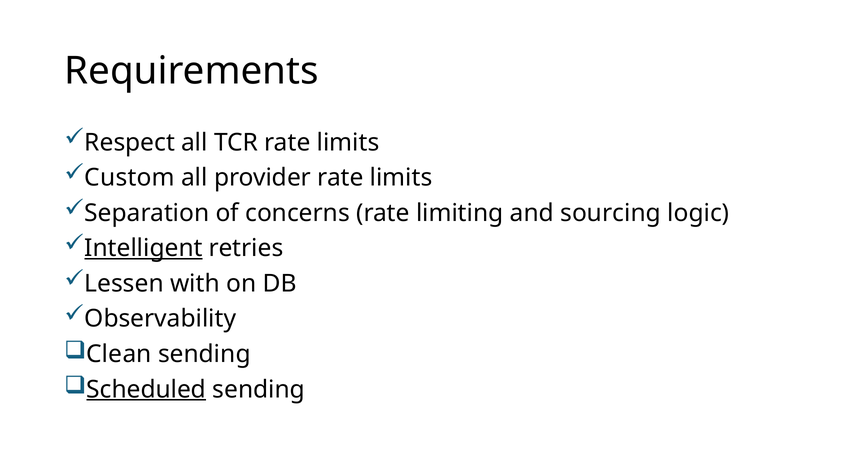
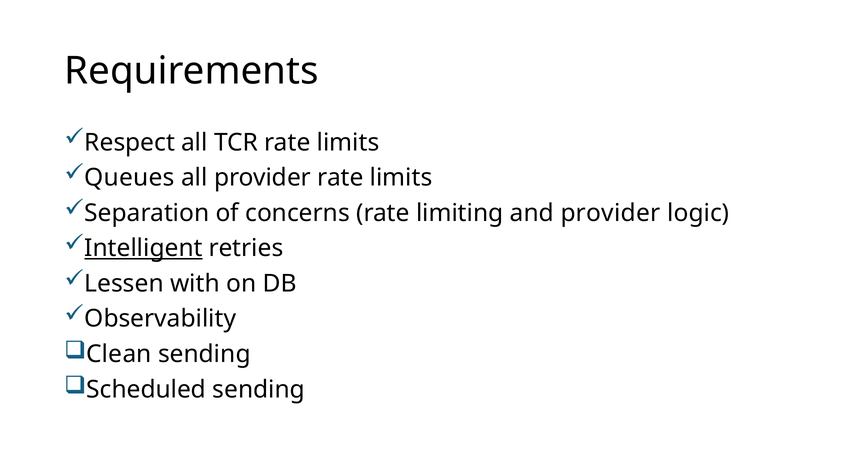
Custom: Custom -> Queues
and sourcing: sourcing -> provider
Scheduled underline: present -> none
